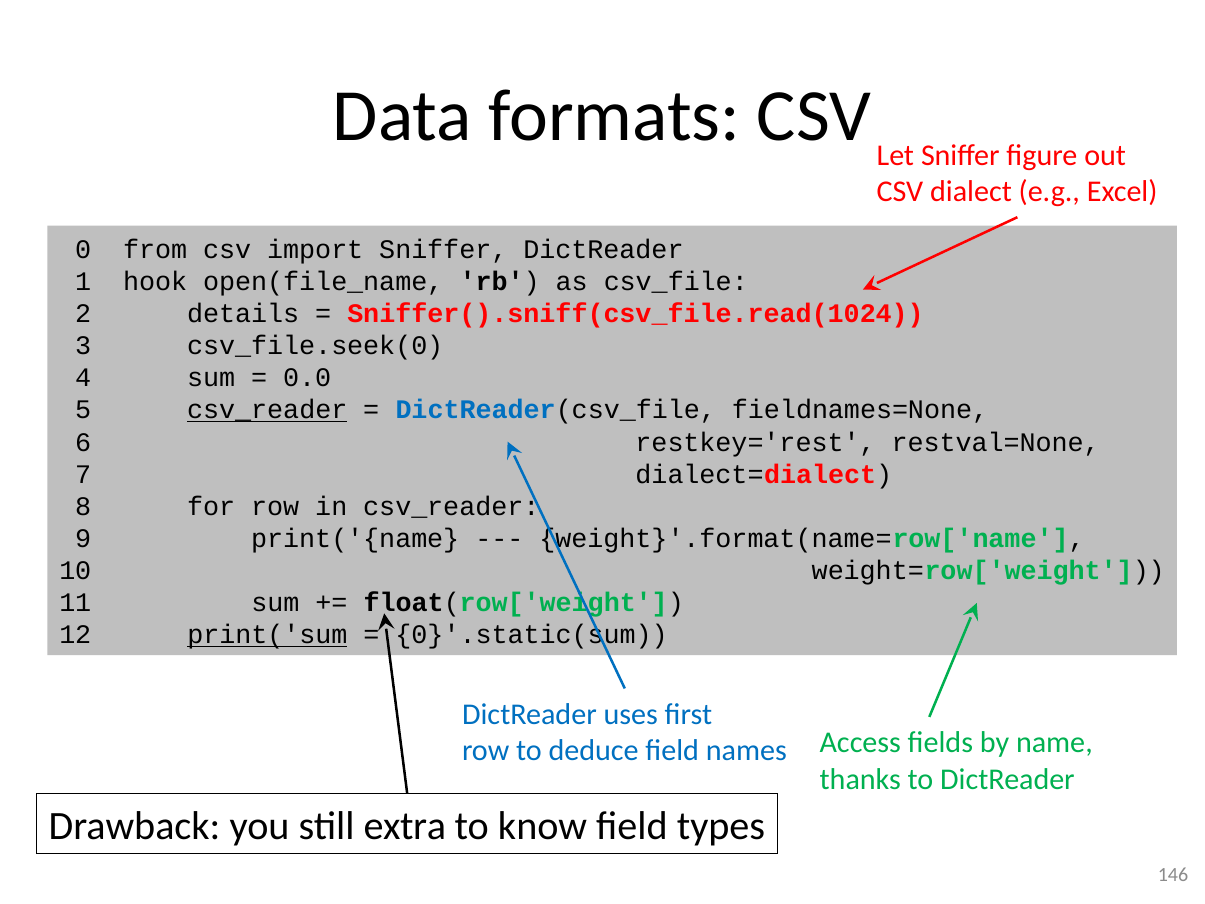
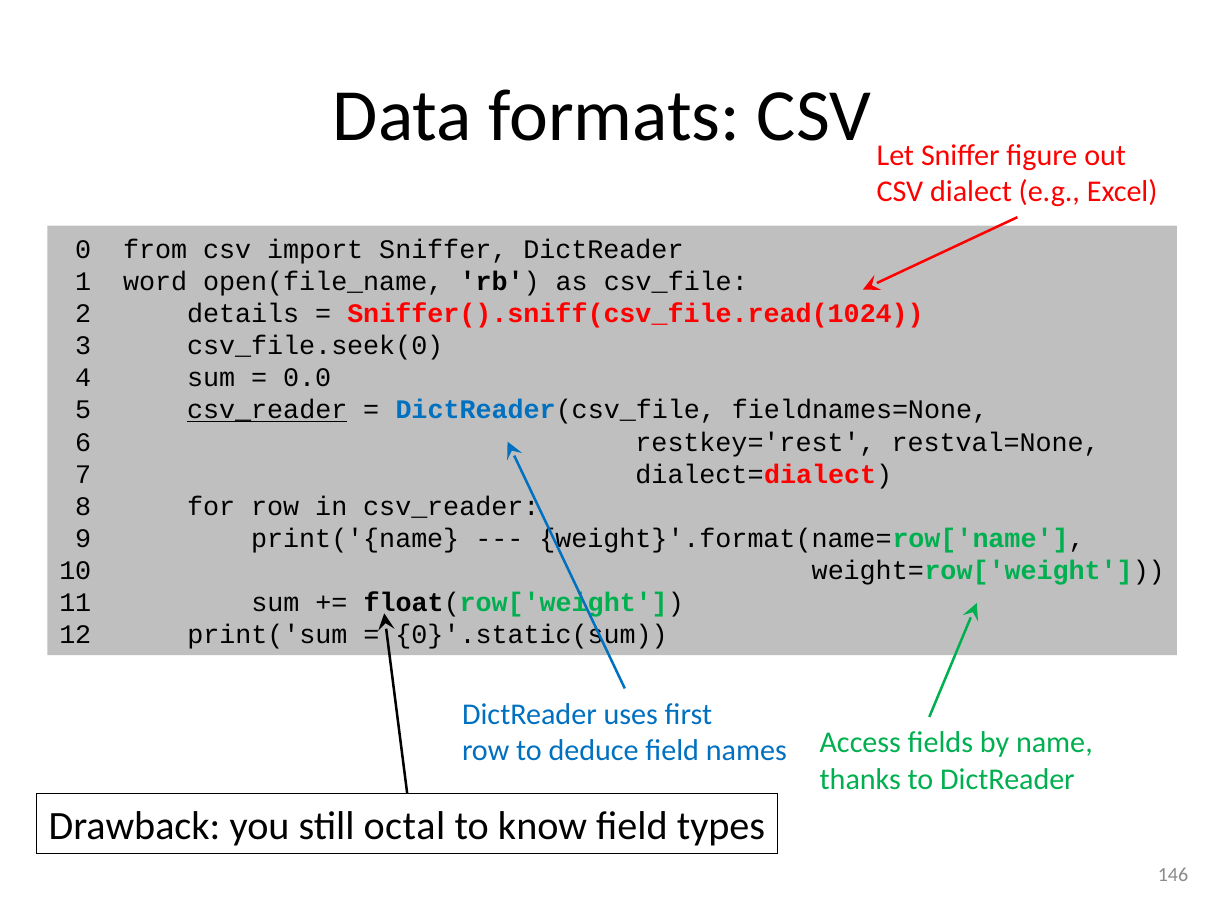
hook: hook -> word
print('sum underline: present -> none
extra: extra -> octal
